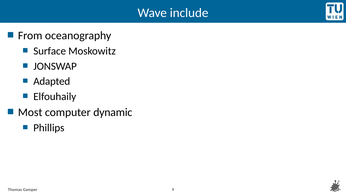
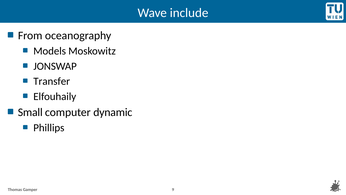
Surface: Surface -> Models
Adapted: Adapted -> Transfer
Most: Most -> Small
